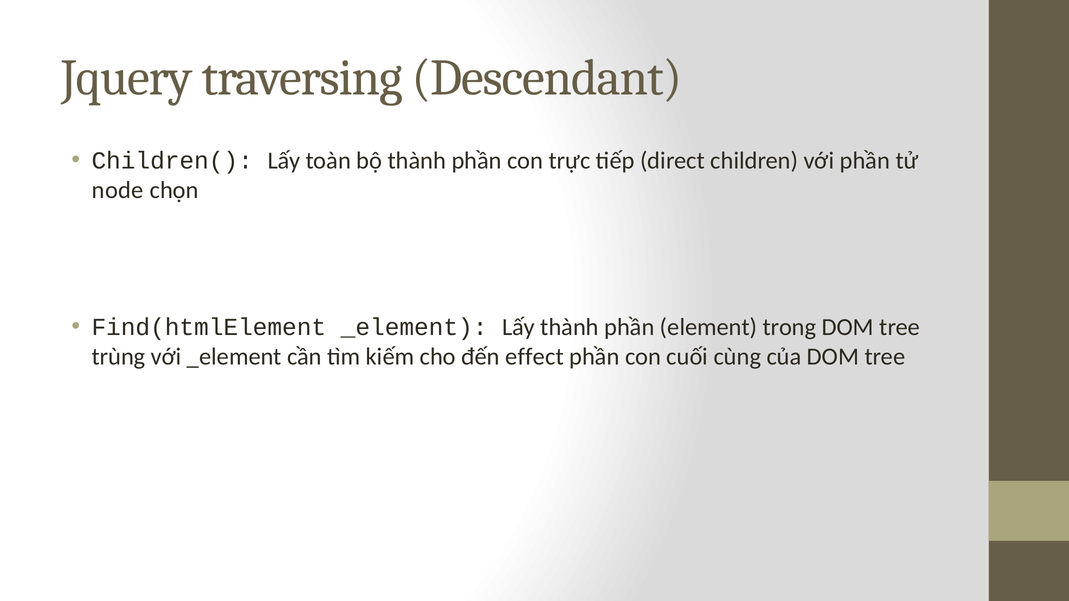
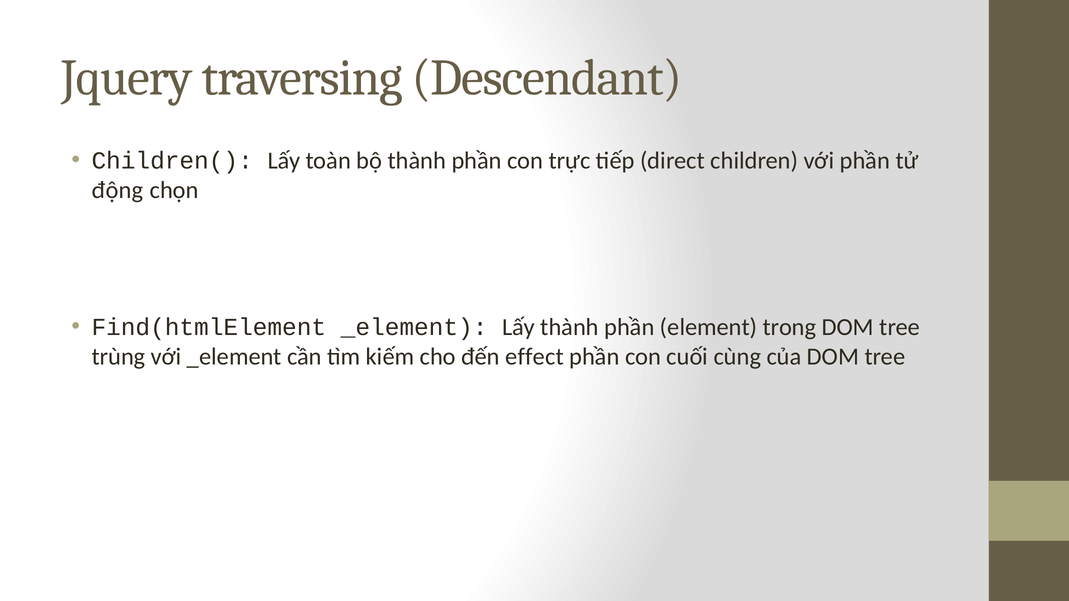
node: node -> động
